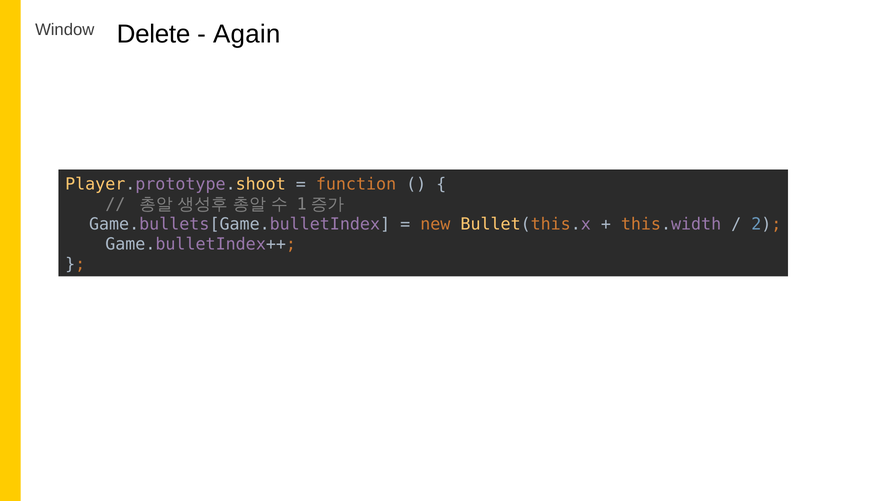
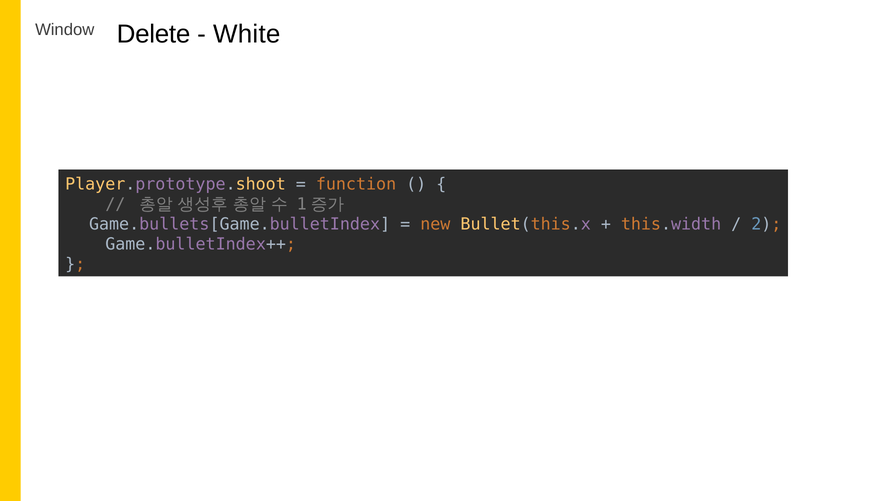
Again: Again -> White
